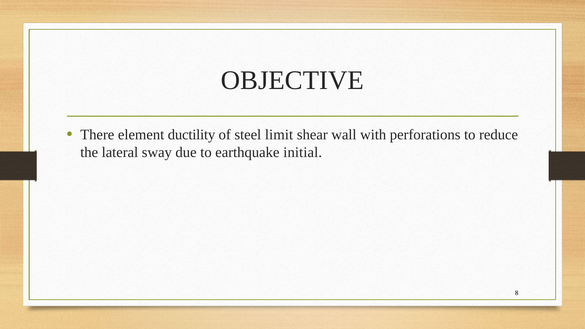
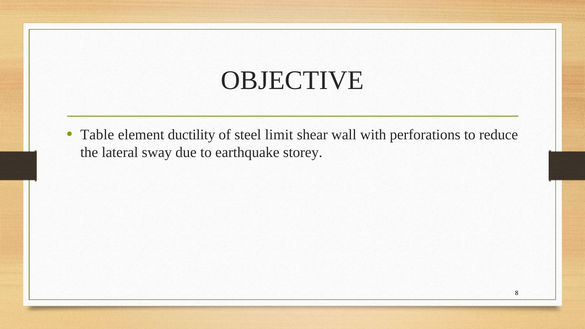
There: There -> Table
initial: initial -> storey
